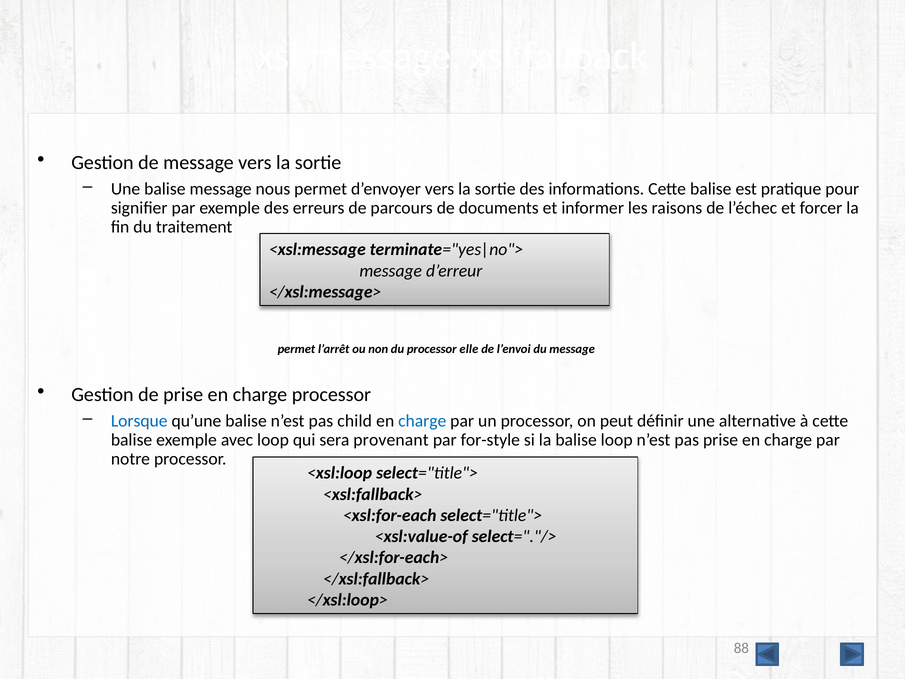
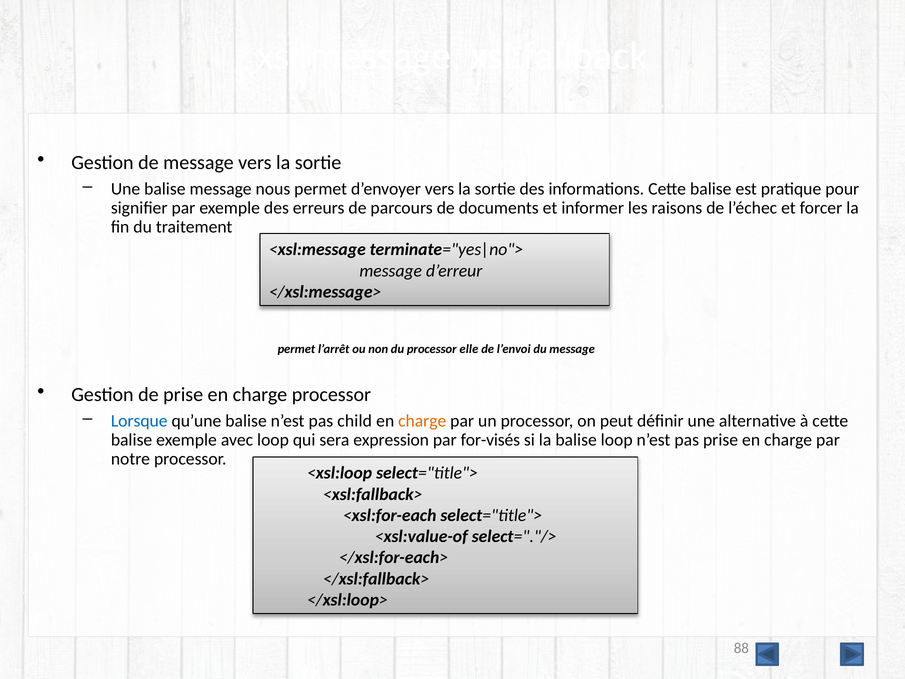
charge at (422, 421) colour: blue -> orange
provenant: provenant -> expression
for-style: for-style -> for-visés
